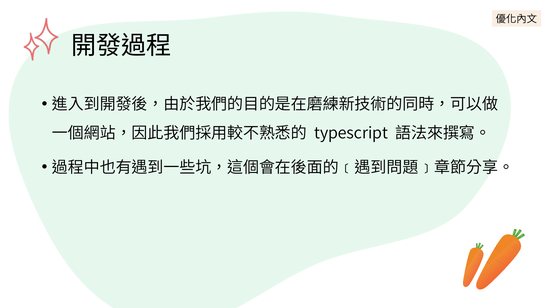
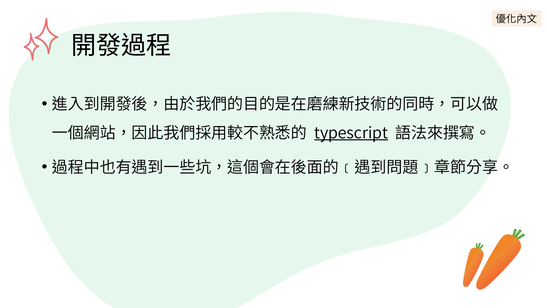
typescript underline: none -> present
